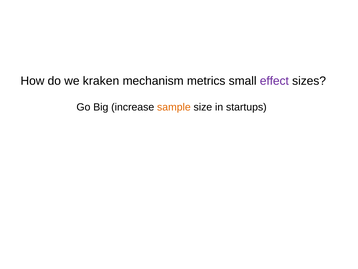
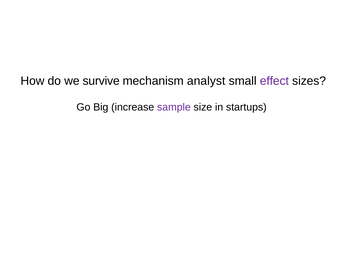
kraken: kraken -> survive
metrics: metrics -> analyst
sample colour: orange -> purple
